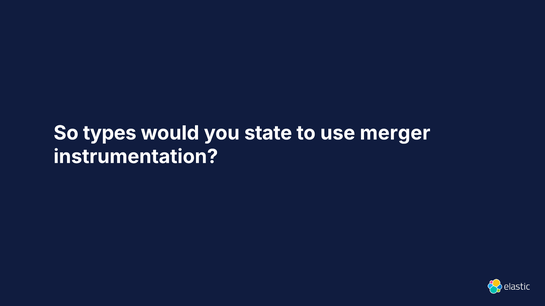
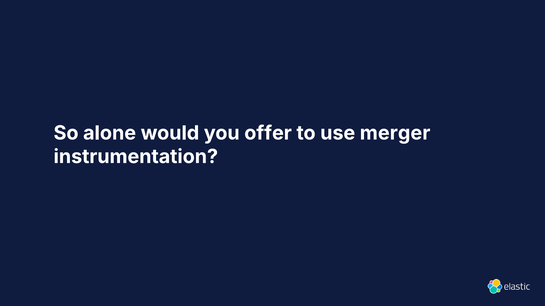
types: types -> alone
state: state -> offer
